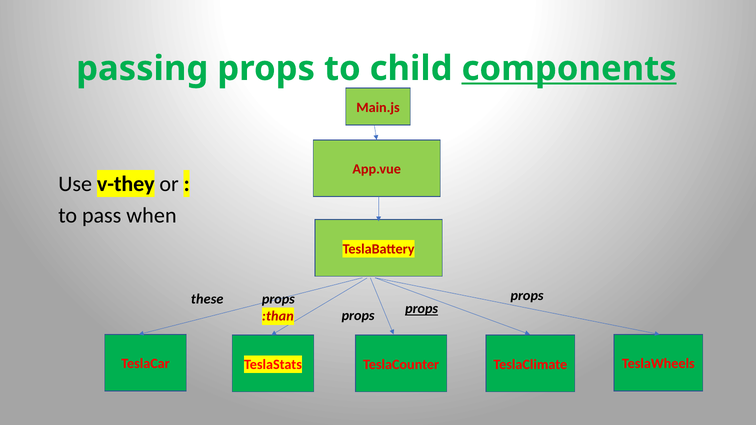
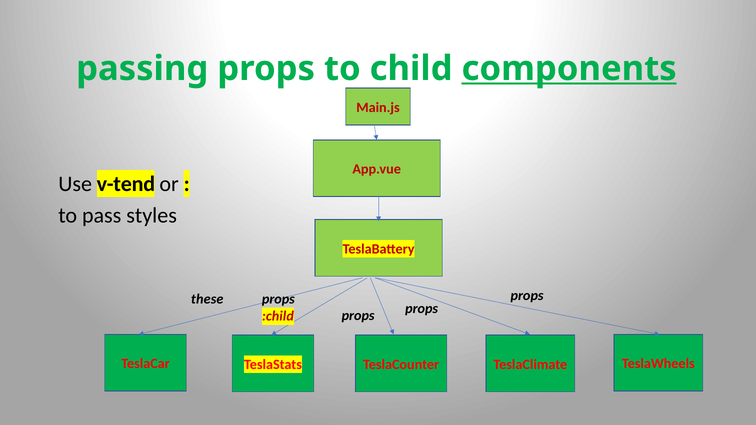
v-they: v-they -> v-tend
when: when -> styles
:than: :than -> :child
props at (422, 309) underline: present -> none
